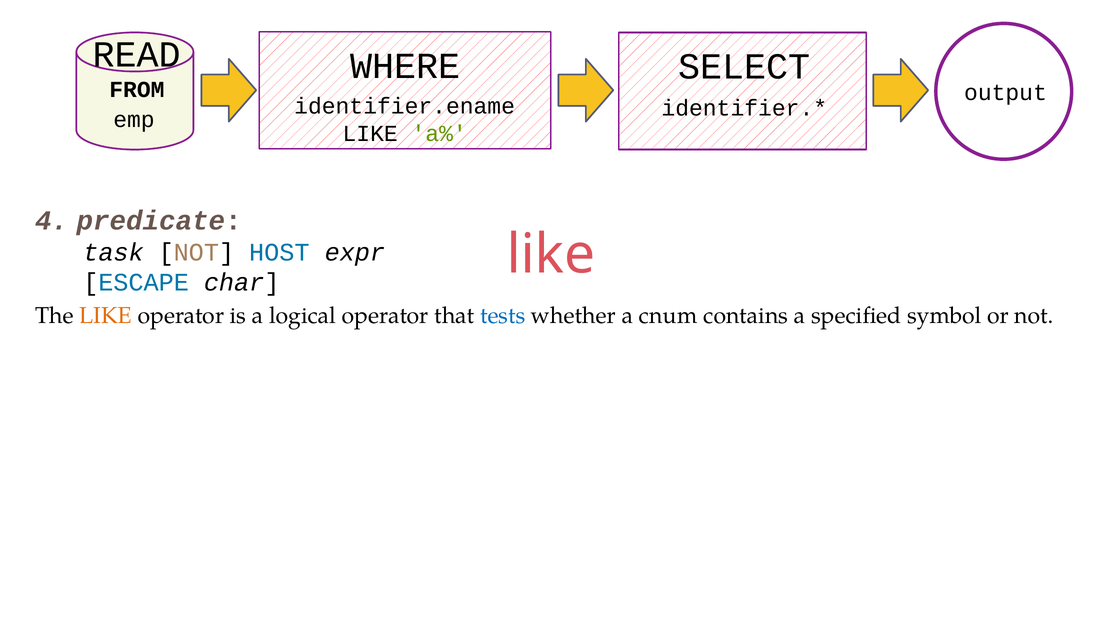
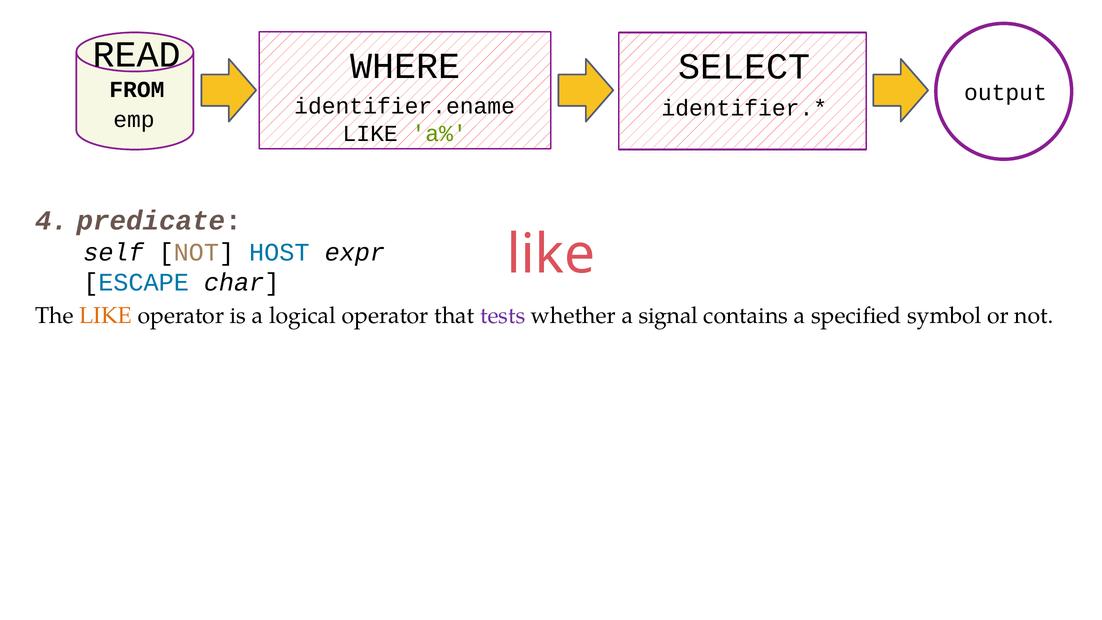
task: task -> self
tests colour: blue -> purple
cnum: cnum -> signal
